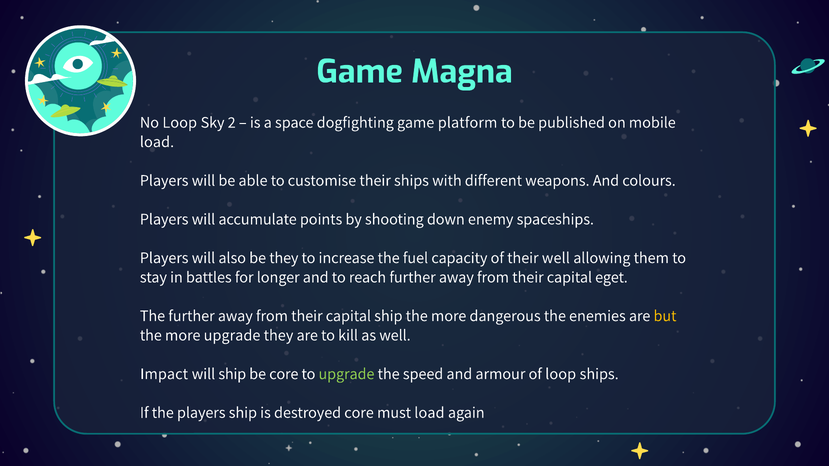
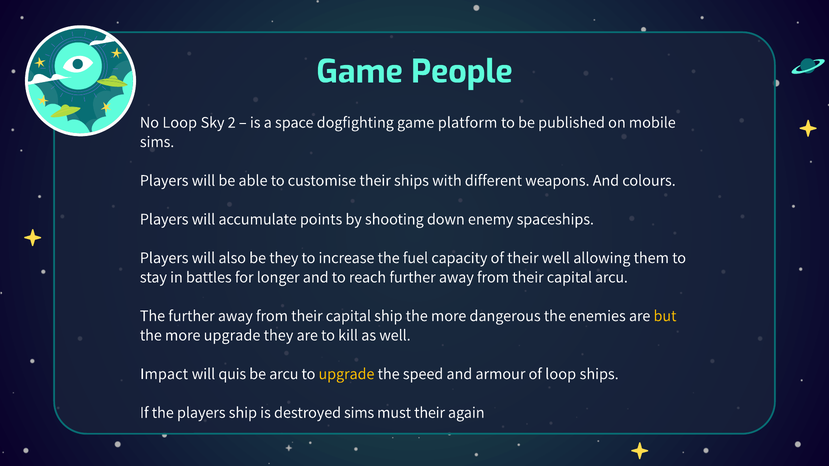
Magna: Magna -> People
load at (157, 142): load -> sims
capital eget: eget -> arcu
will ship: ship -> quis
be core: core -> arcu
upgrade at (346, 374) colour: light green -> yellow
destroyed core: core -> sims
must load: load -> their
